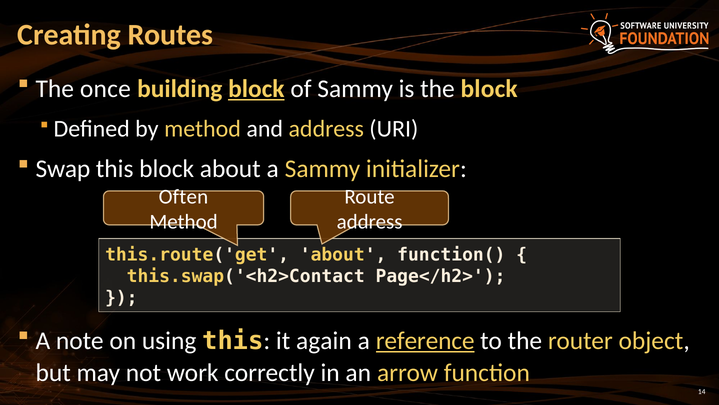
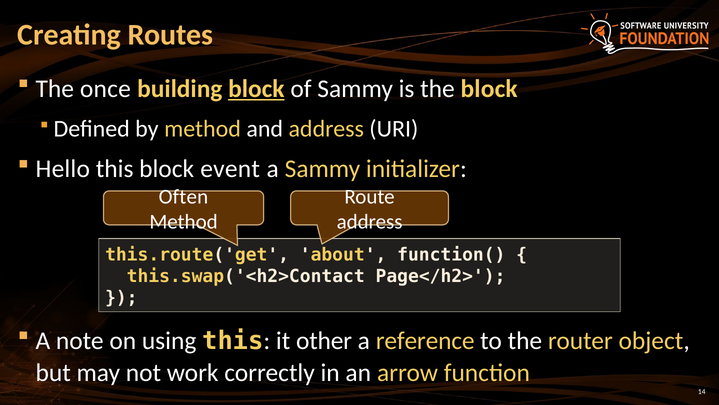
Swap: Swap -> Hello
block about: about -> event
again: again -> other
reference underline: present -> none
